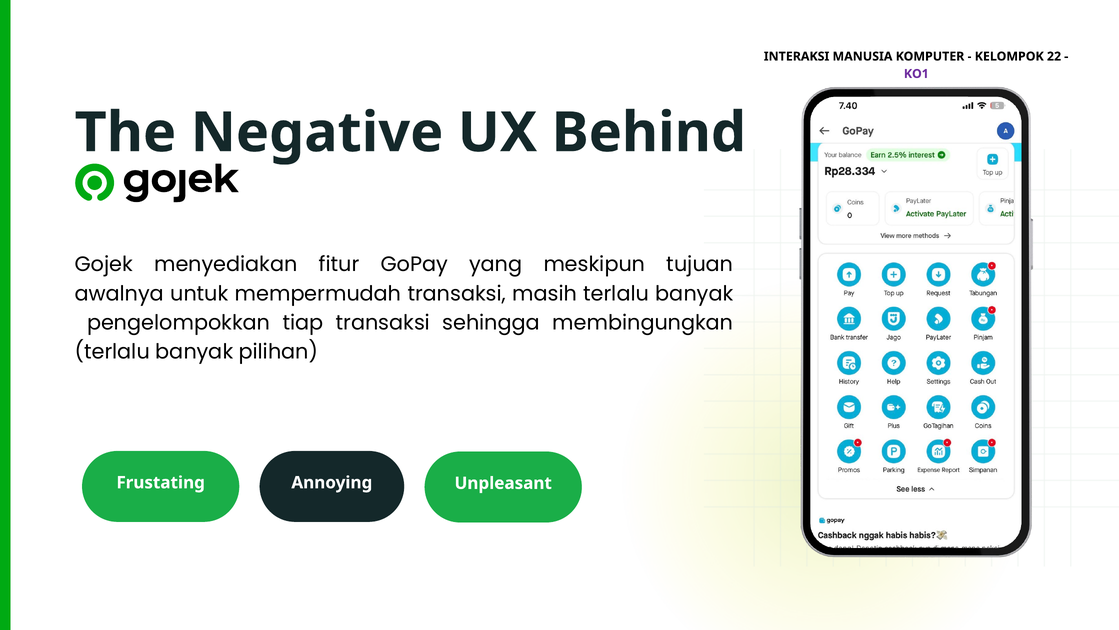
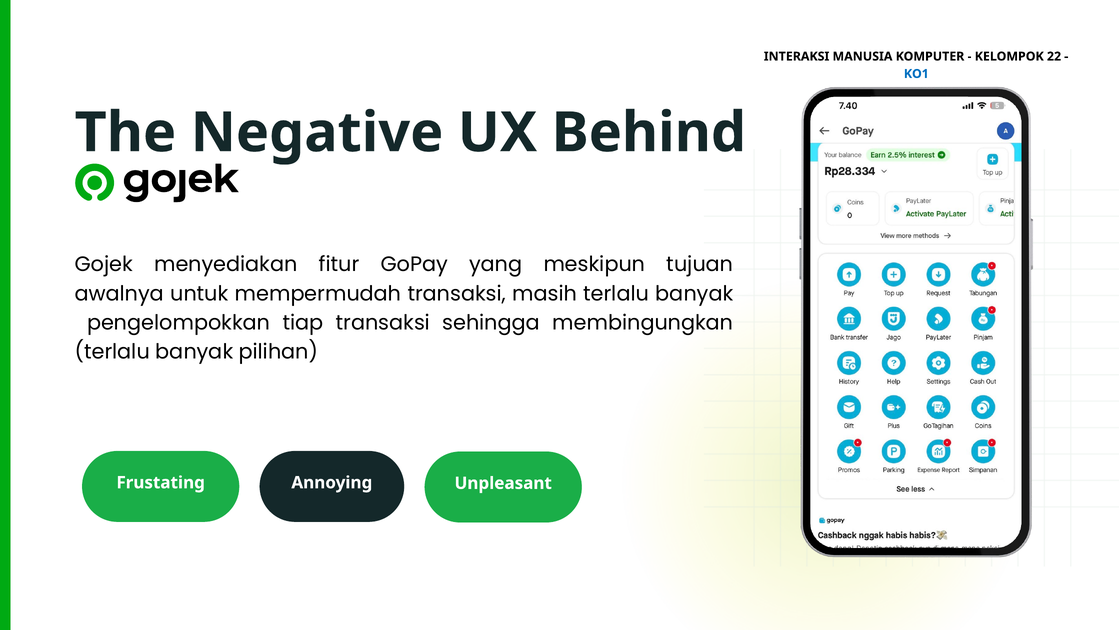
KO1 colour: purple -> blue
